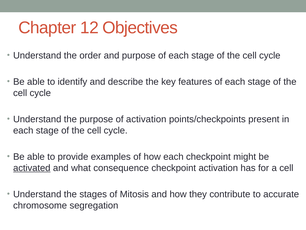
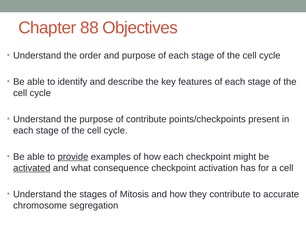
12: 12 -> 88
of activation: activation -> contribute
provide underline: none -> present
